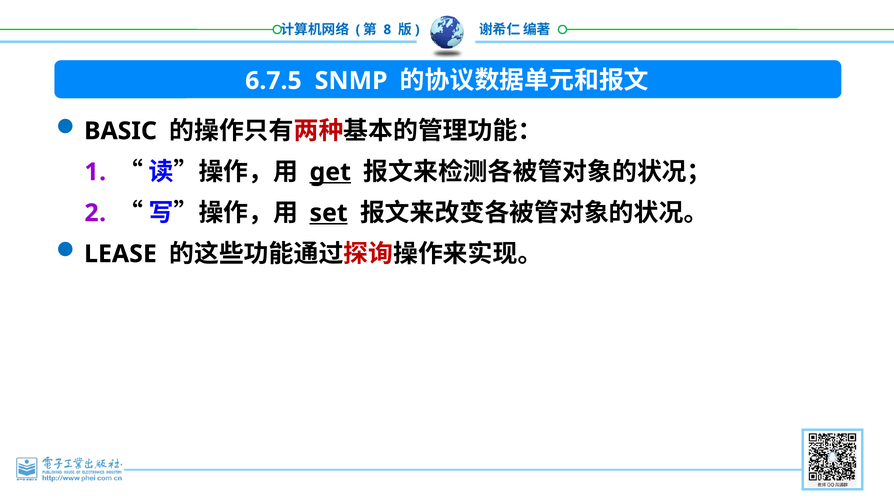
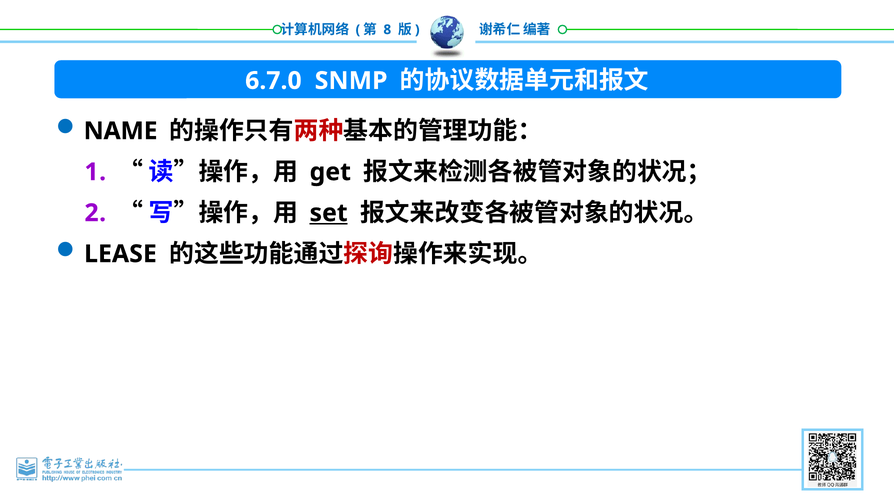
6.7.5: 6.7.5 -> 6.7.0
BASIC: BASIC -> NAME
get underline: present -> none
